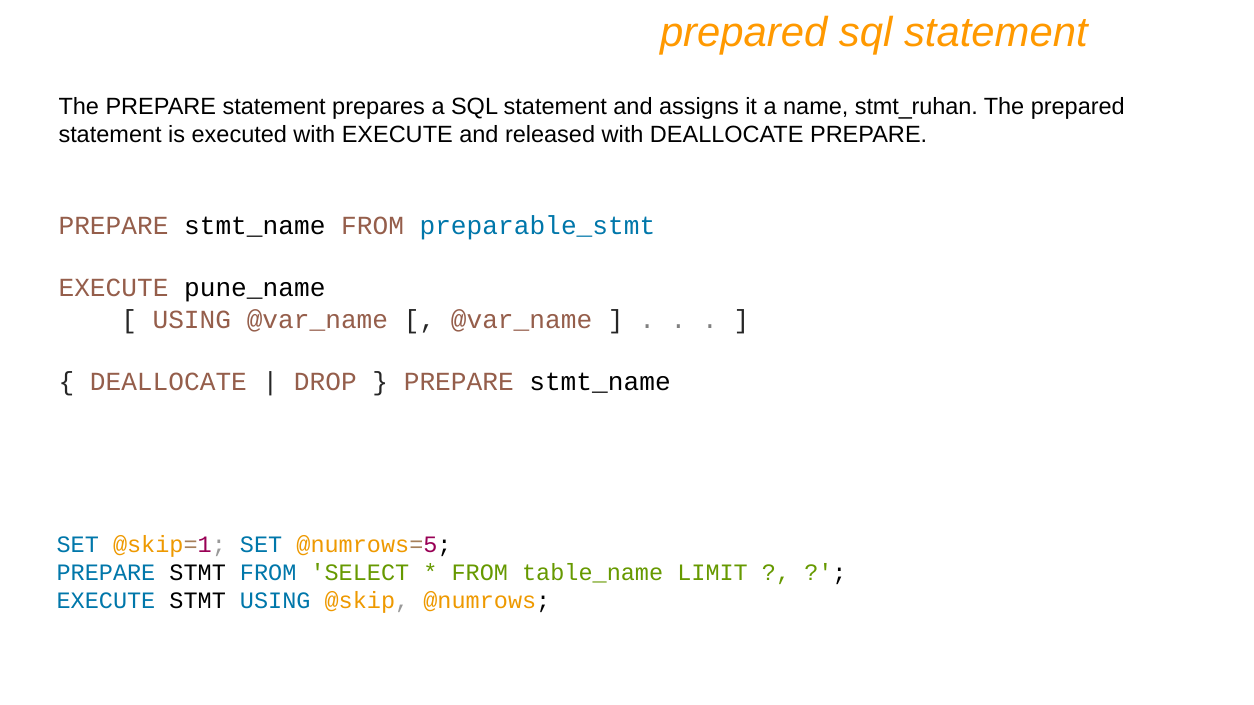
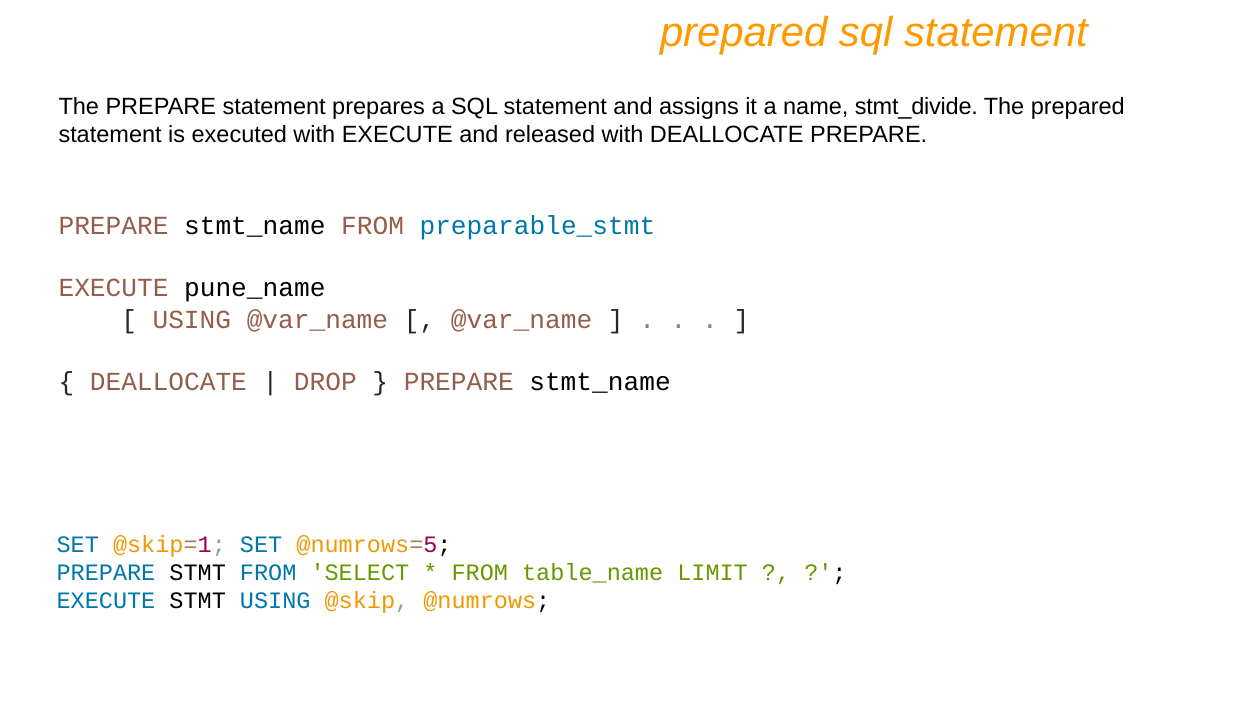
stmt_ruhan: stmt_ruhan -> stmt_divide
